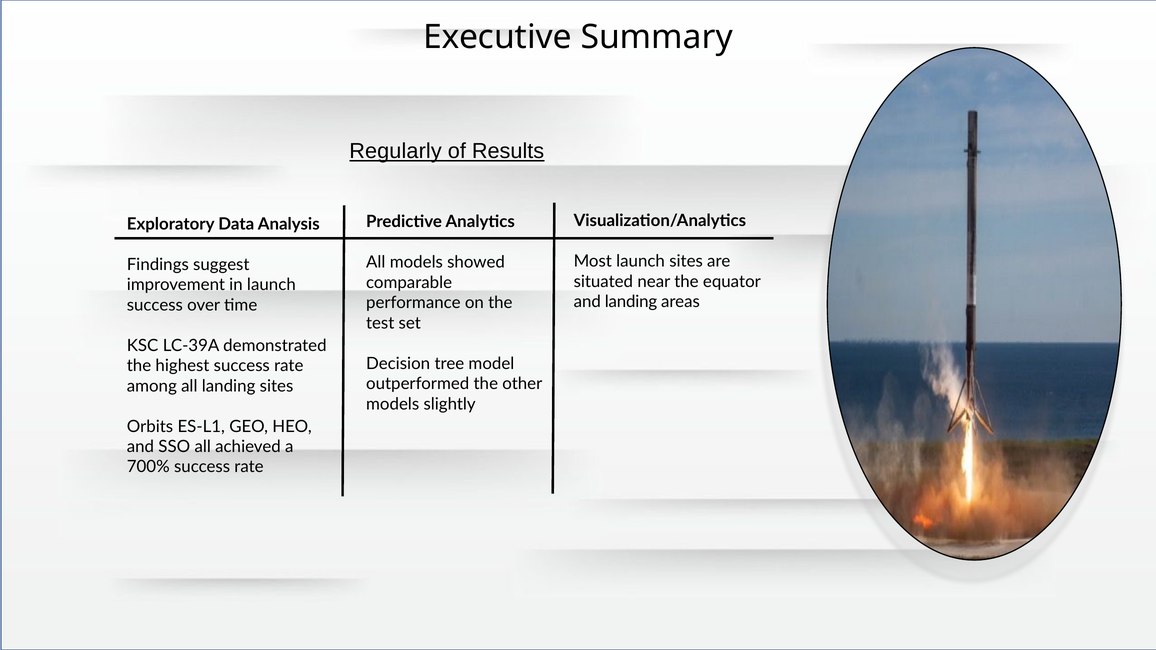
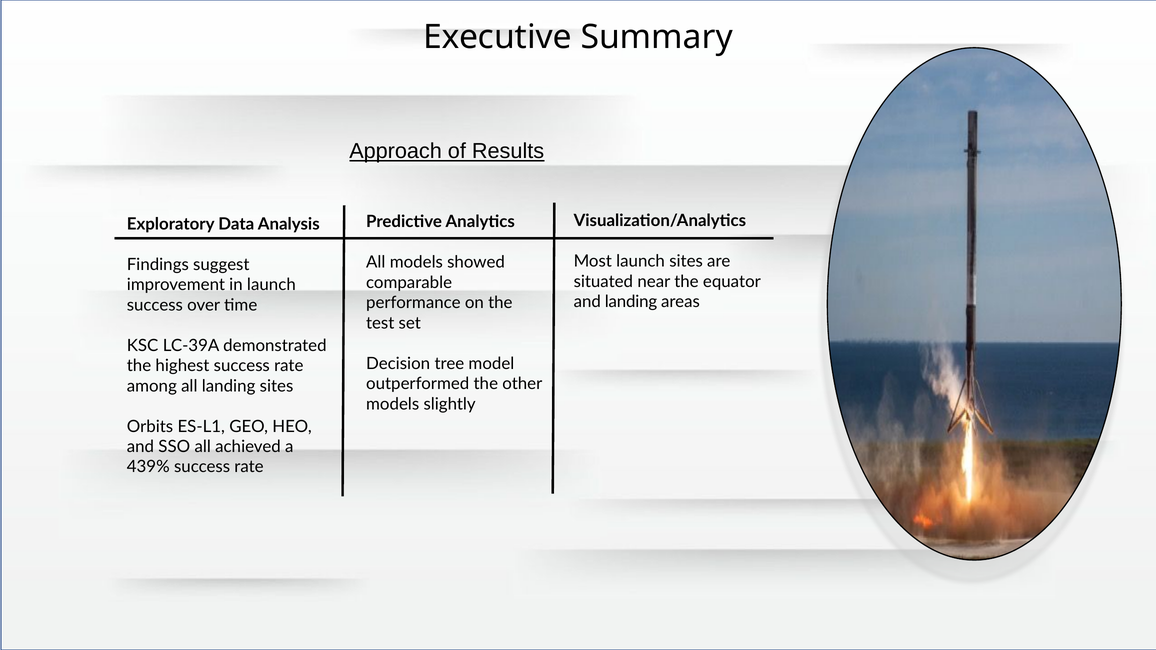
Regularly: Regularly -> Approach
700%: 700% -> 439%
